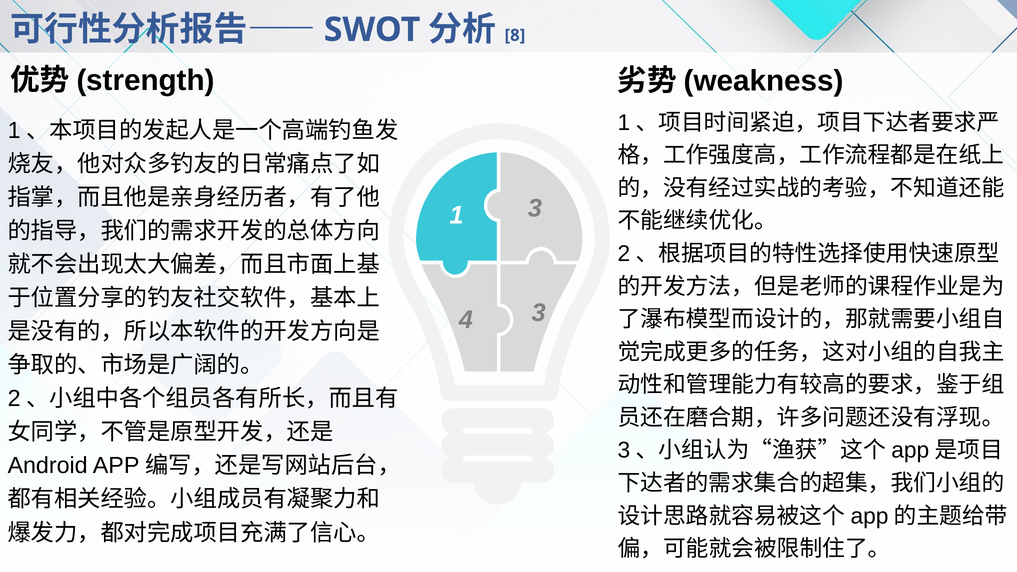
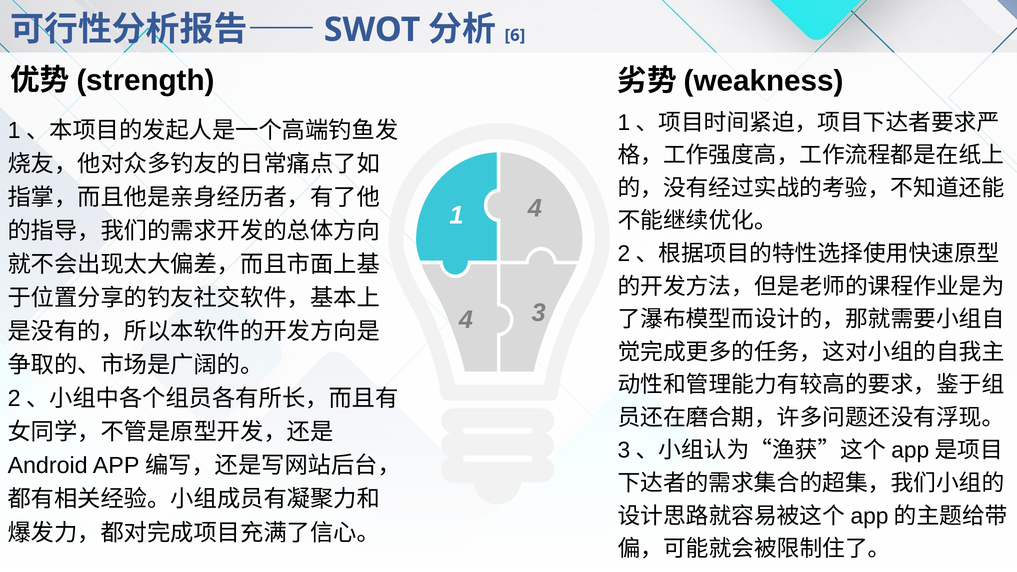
8: 8 -> 6
1 3: 3 -> 4
